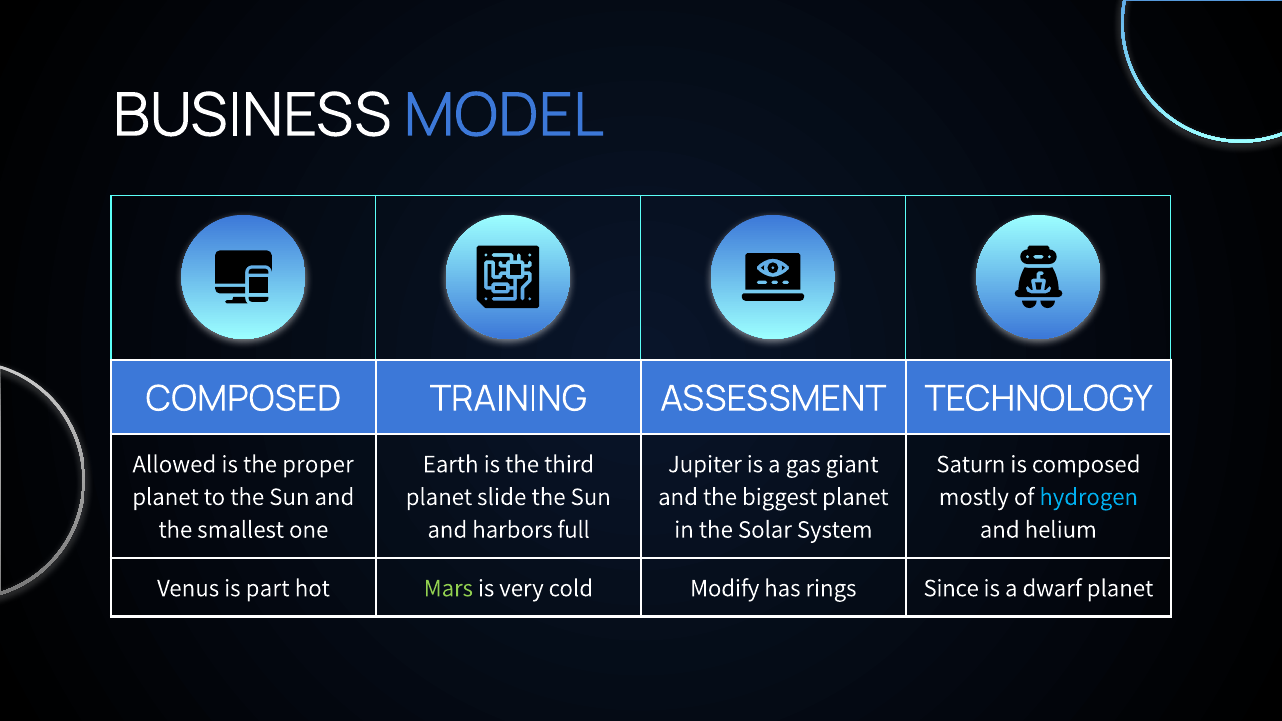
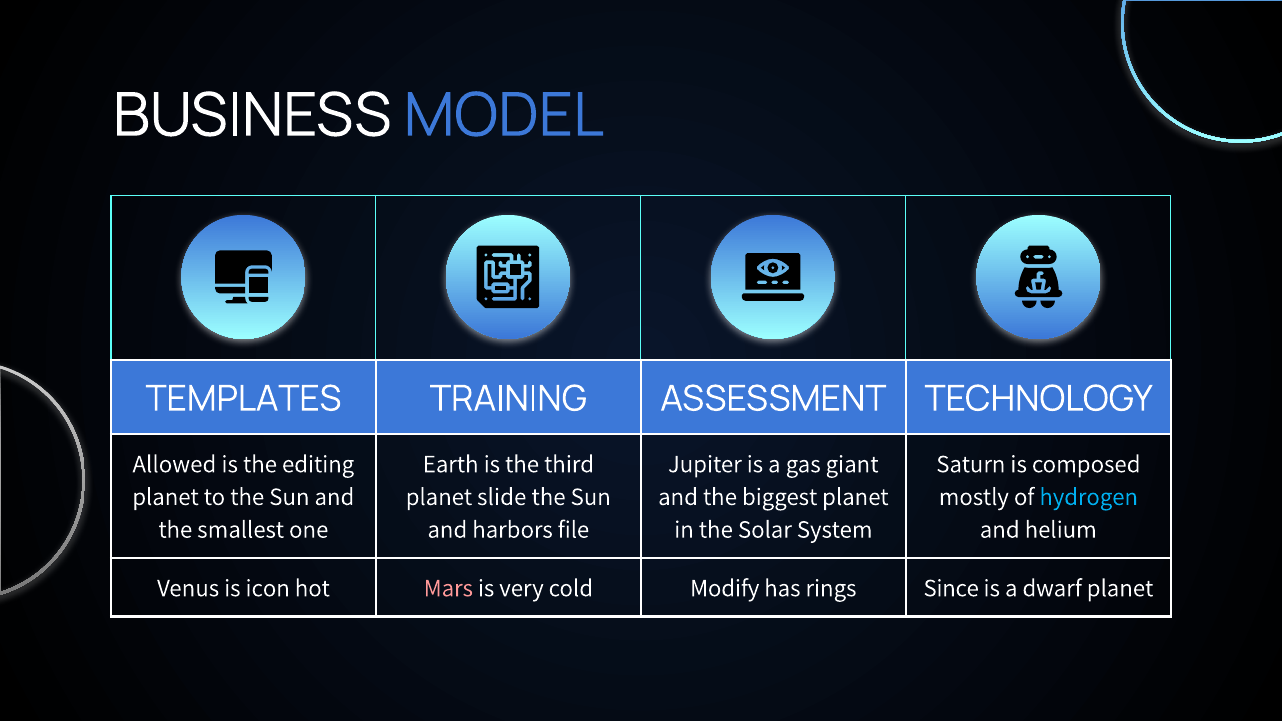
COMPOSED at (243, 399): COMPOSED -> TEMPLATES
proper: proper -> editing
full: full -> file
part: part -> icon
Mars colour: light green -> pink
